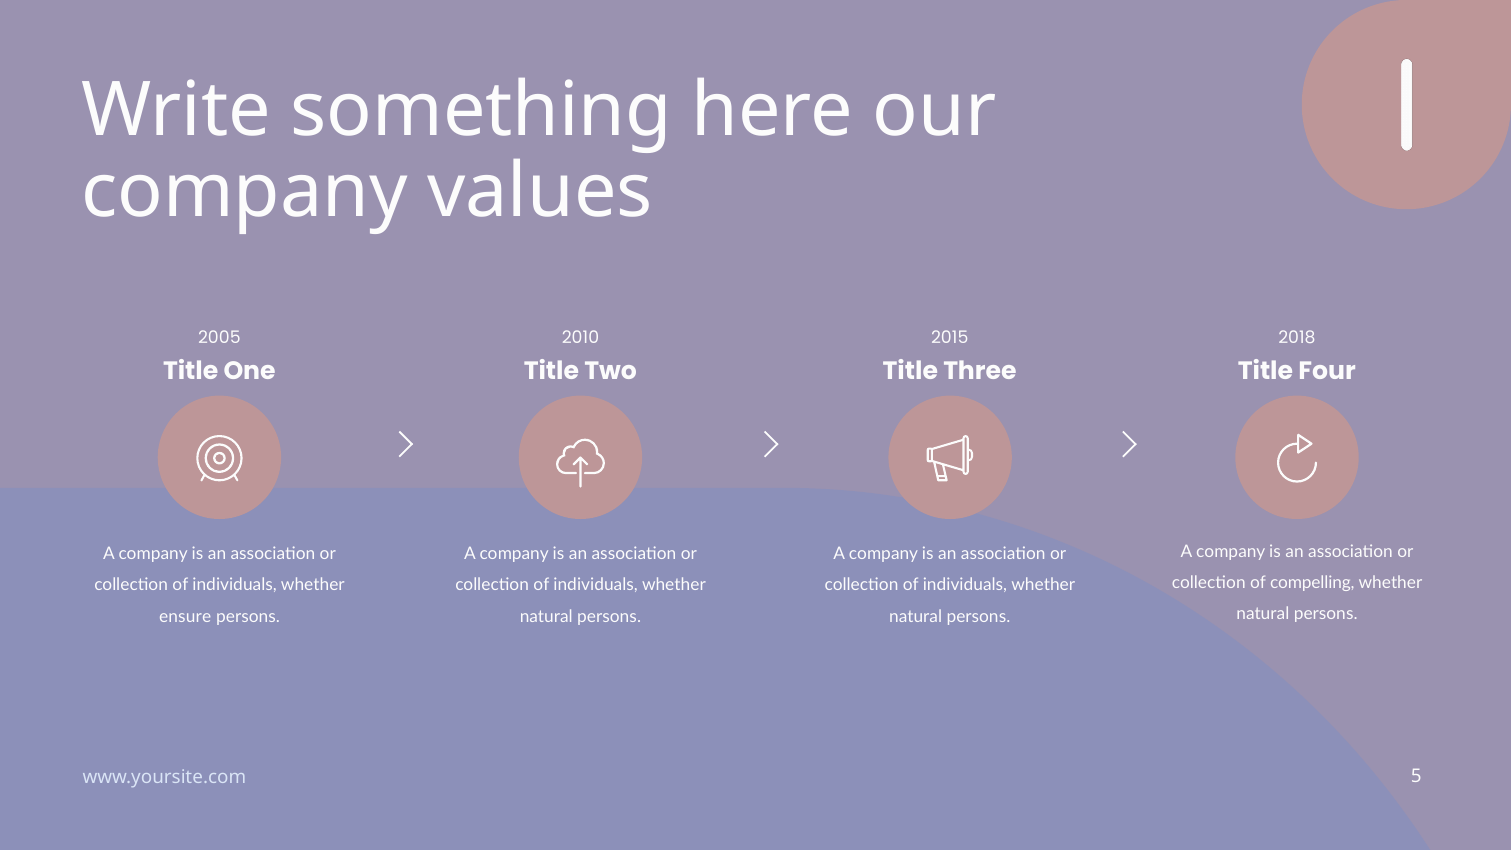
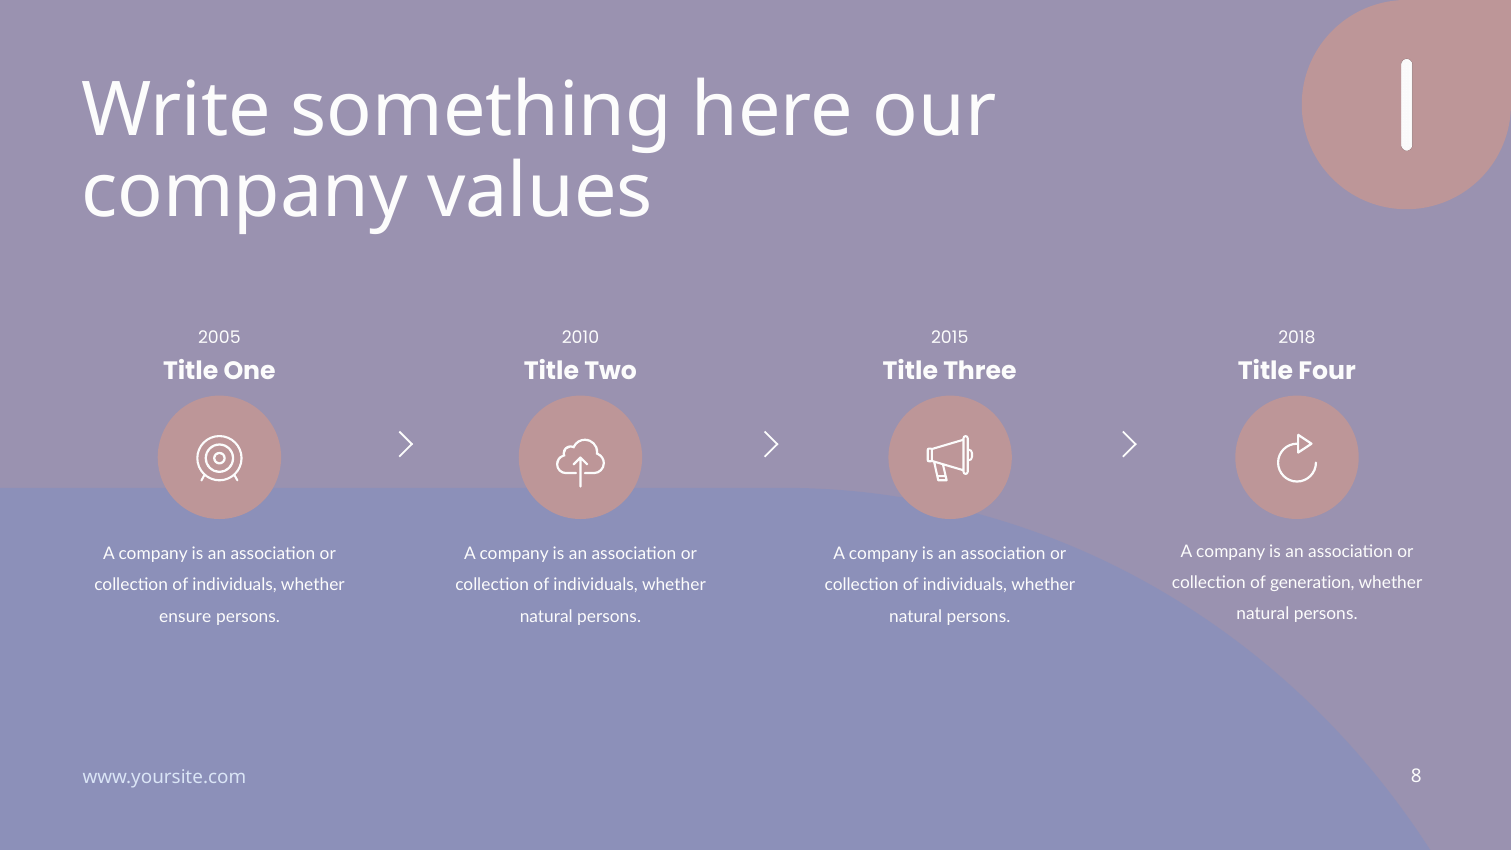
compelling: compelling -> generation
5: 5 -> 8
